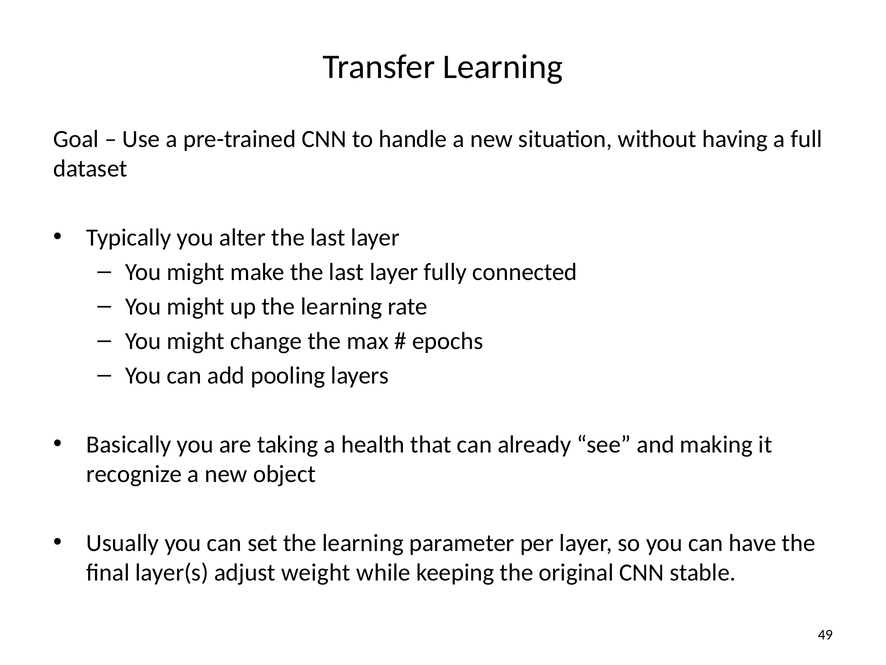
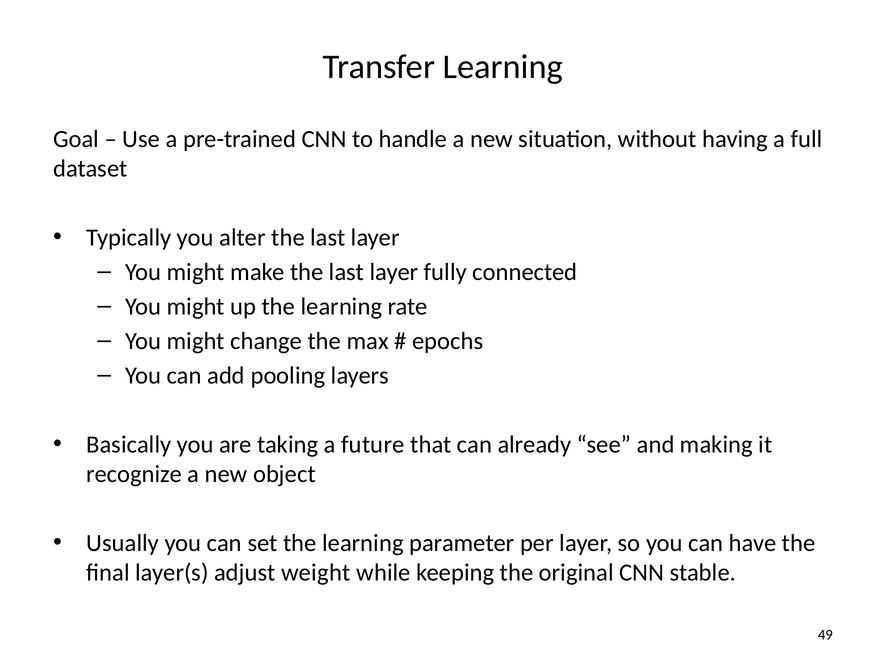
health: health -> future
